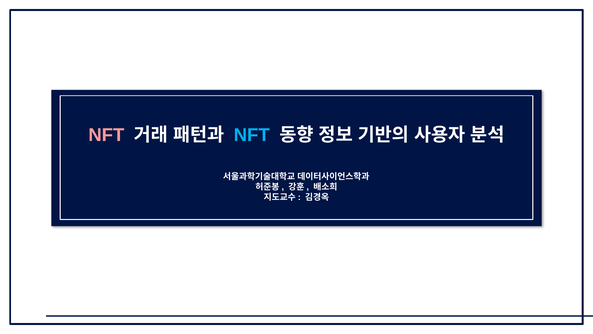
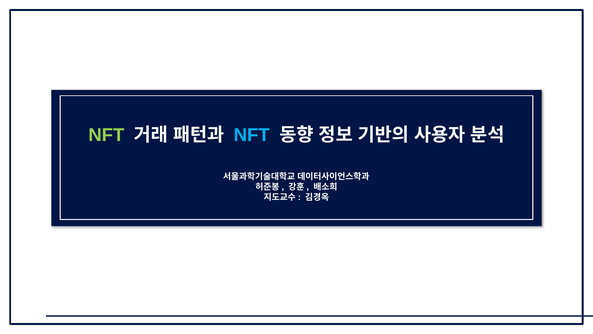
NFT at (106, 135) colour: pink -> light green
